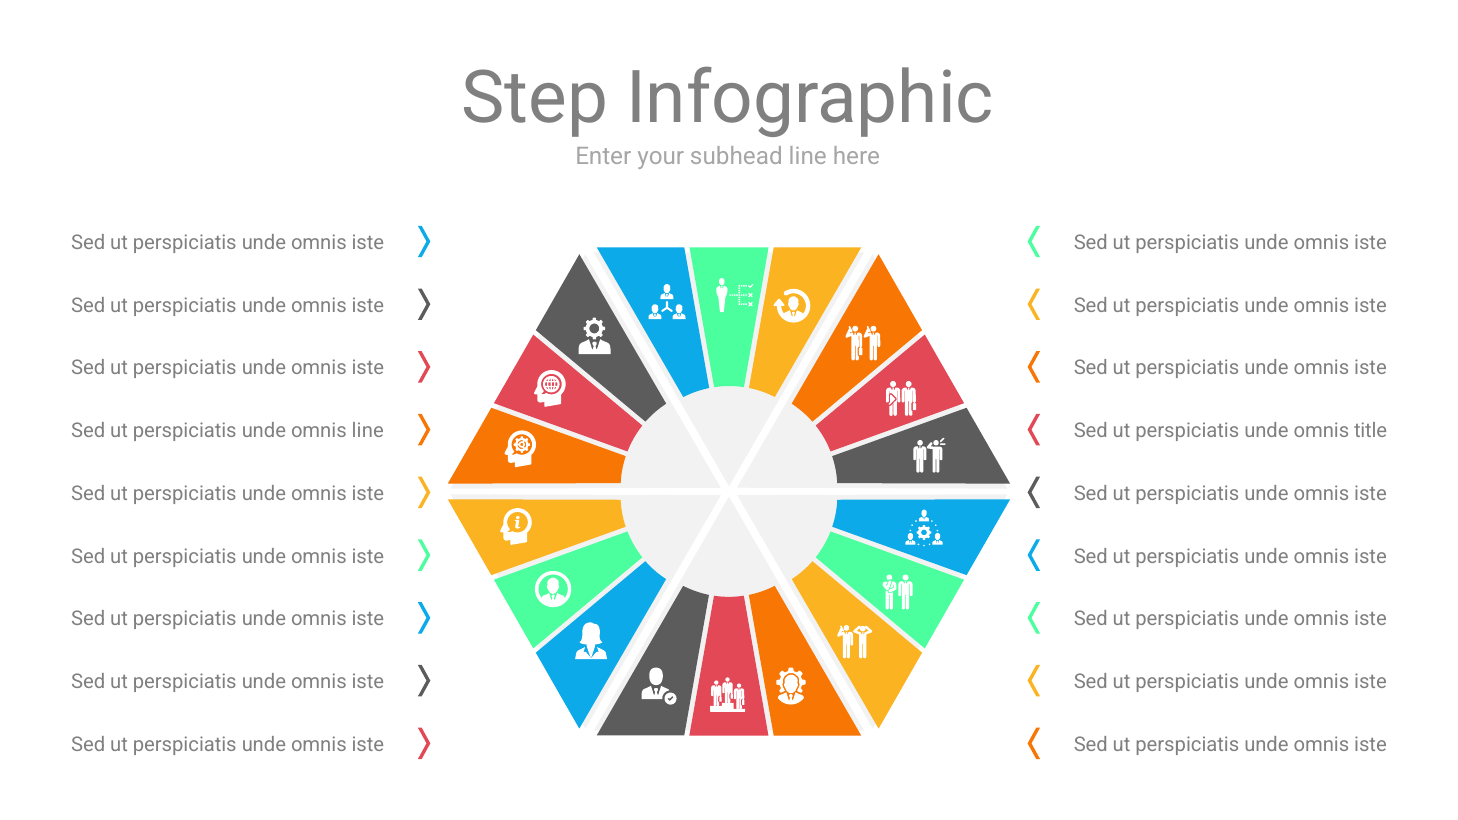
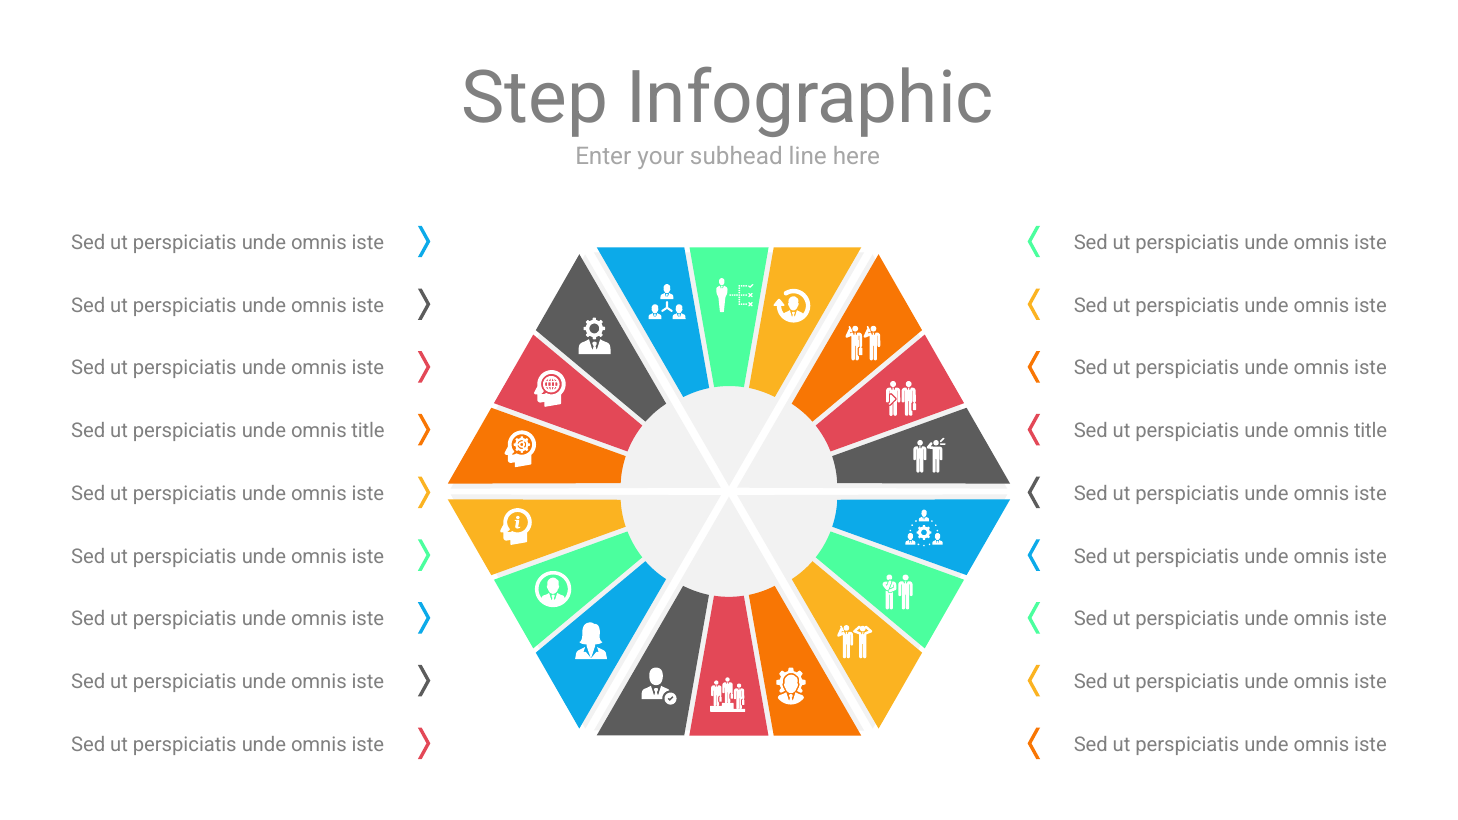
line at (368, 431): line -> title
